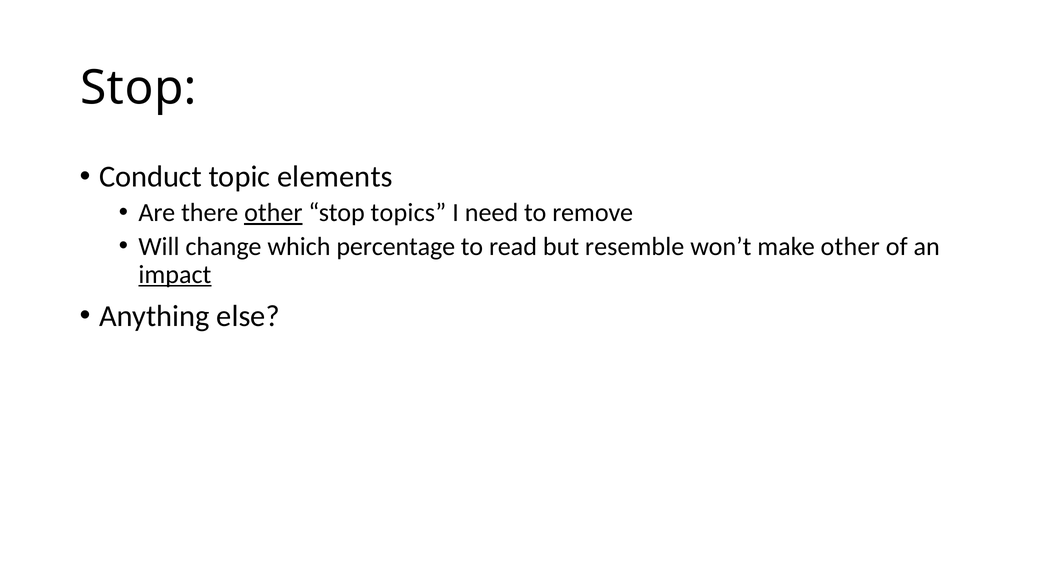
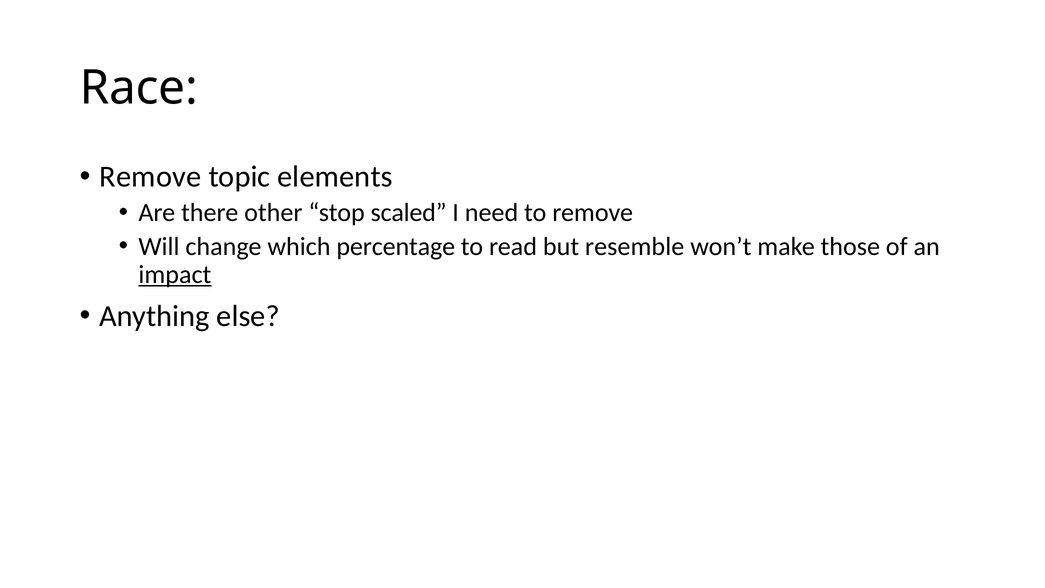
Stop at (138, 88): Stop -> Race
Conduct at (151, 177): Conduct -> Remove
other at (273, 213) underline: present -> none
topics: topics -> scaled
make other: other -> those
